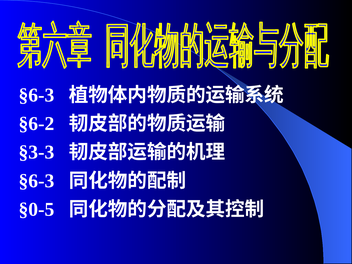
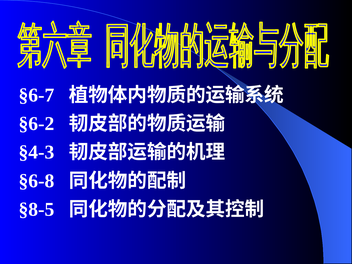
§6-3 at (37, 95): §6-3 -> §6-7
§3-3: §3-3 -> §4-3
§6-3 at (37, 181): §6-3 -> §6-8
§0-5: §0-5 -> §8-5
